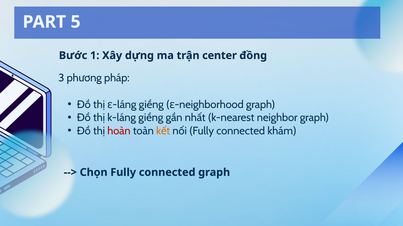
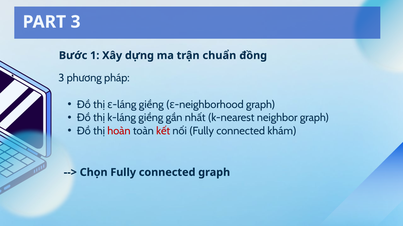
PART 5: 5 -> 3
center: center -> chuẩn
kết colour: orange -> red
